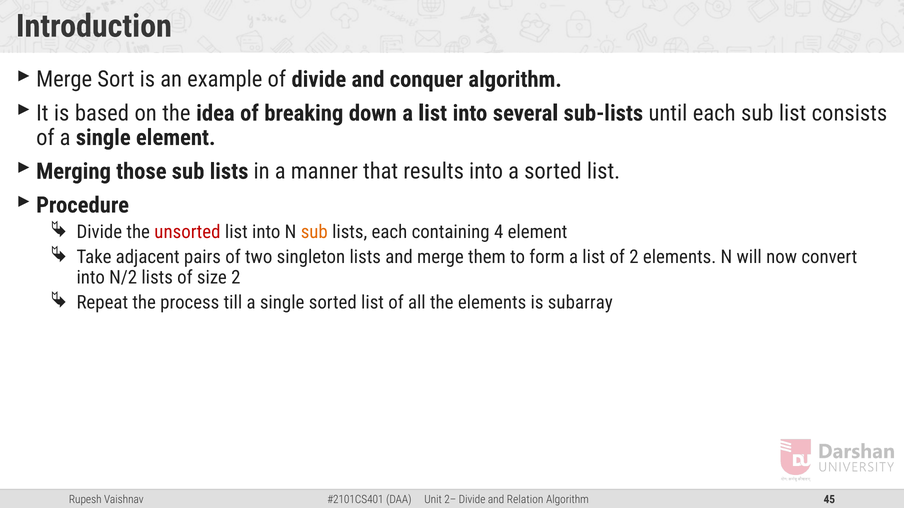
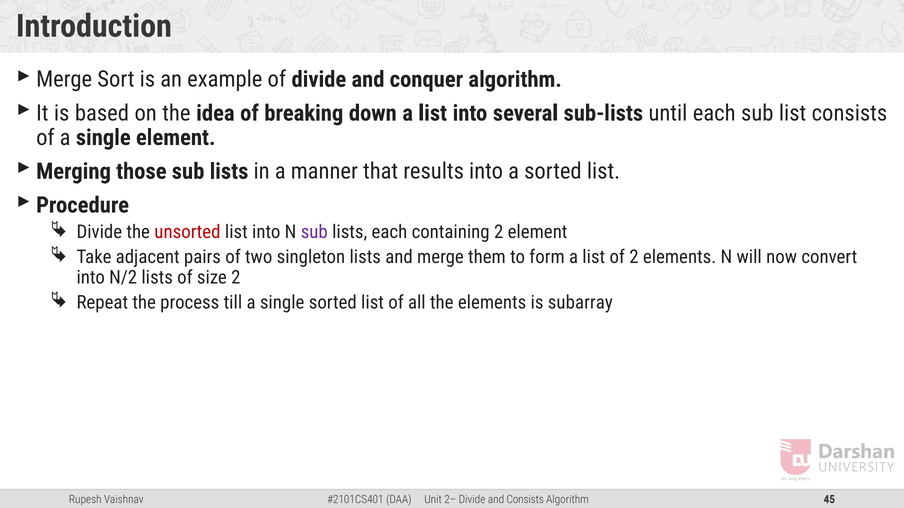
sub at (314, 232) colour: orange -> purple
containing 4: 4 -> 2
and Relation: Relation -> Consists
